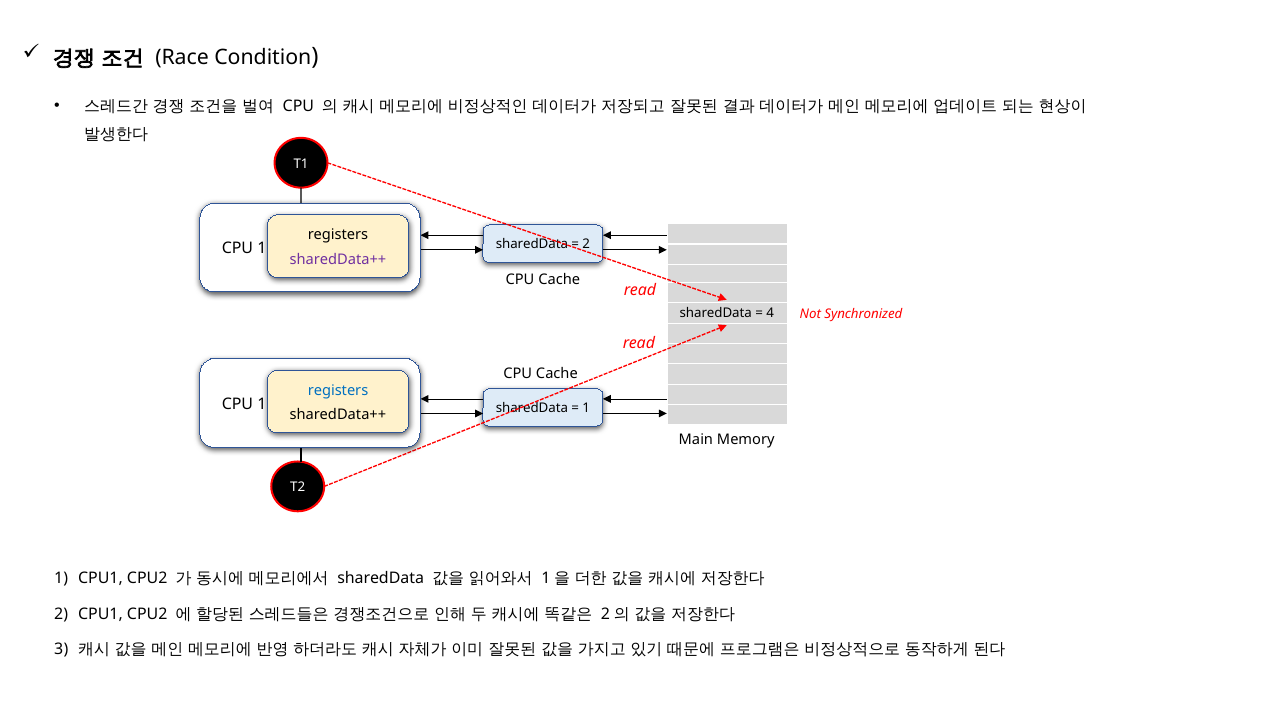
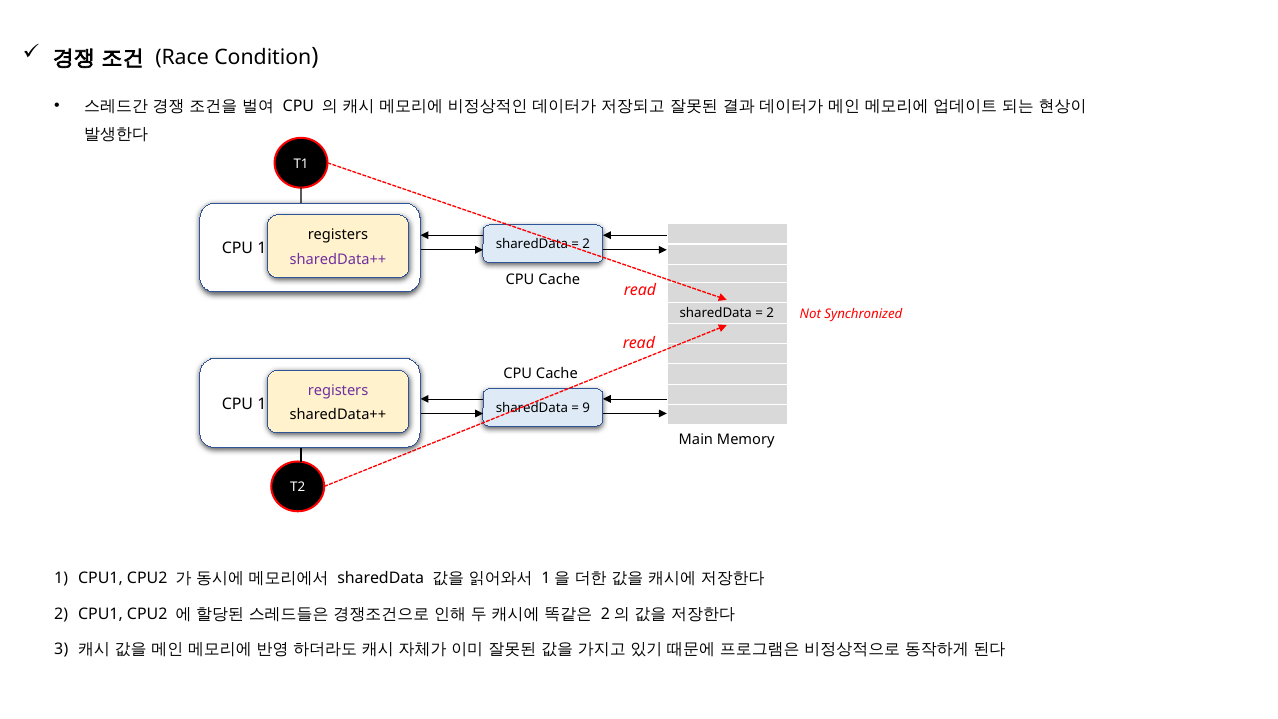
4 at (770, 313): 4 -> 2
registers at (338, 390) colour: blue -> purple
1 at (586, 408): 1 -> 9
